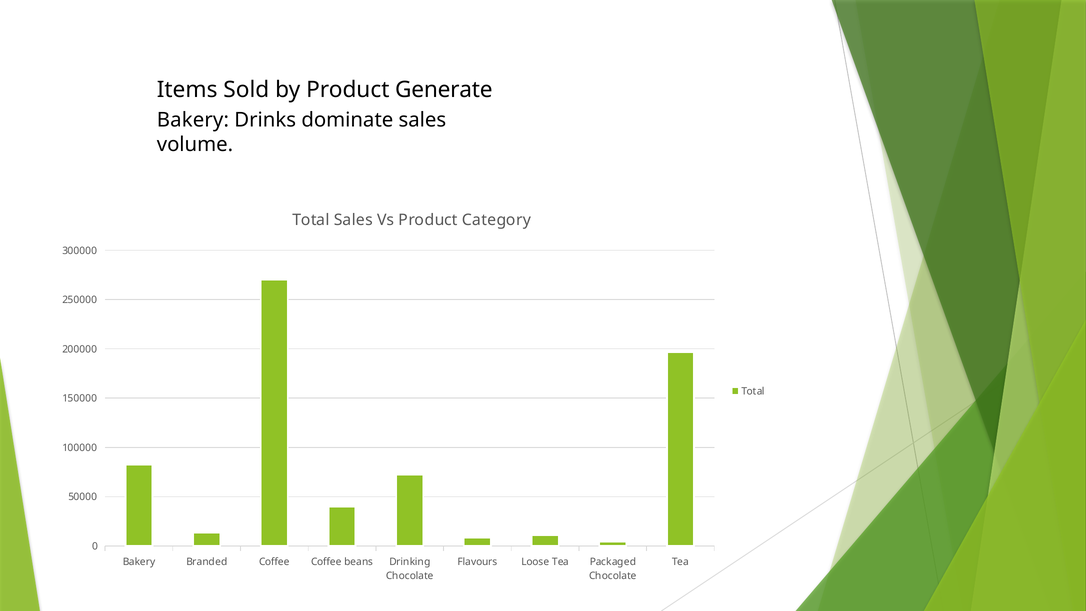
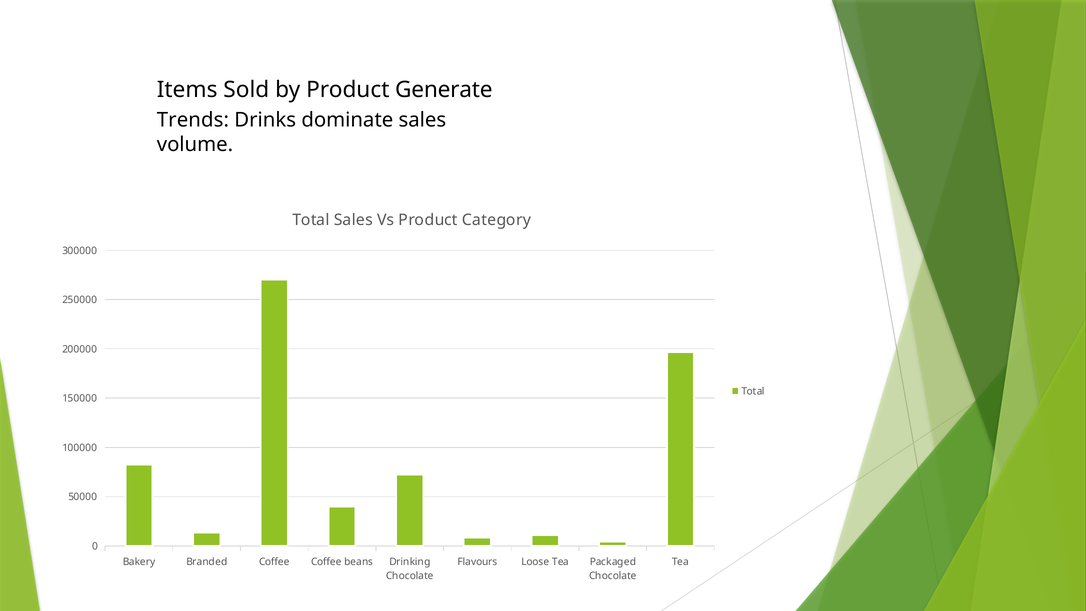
Bakery at (193, 120): Bakery -> Trends
